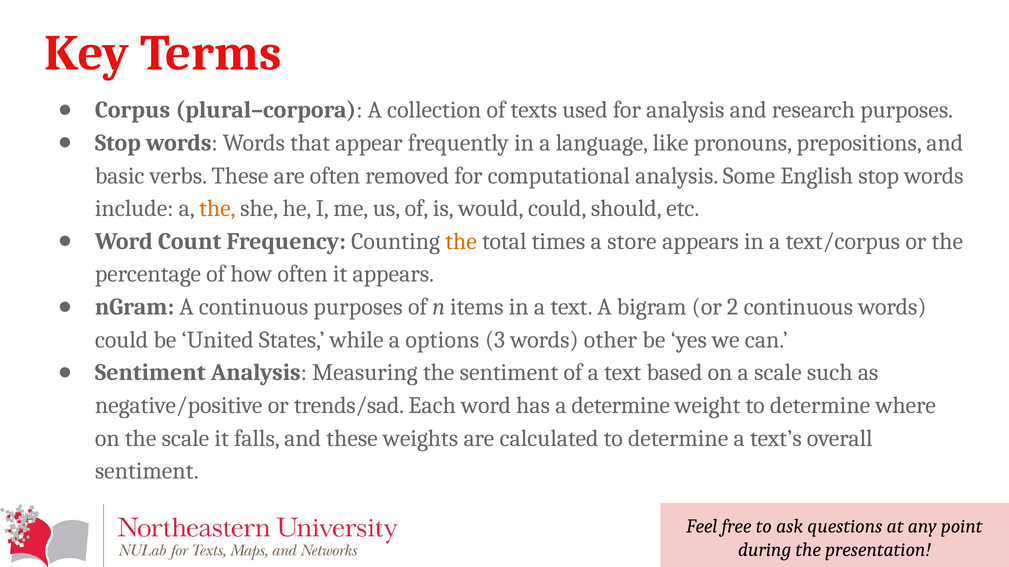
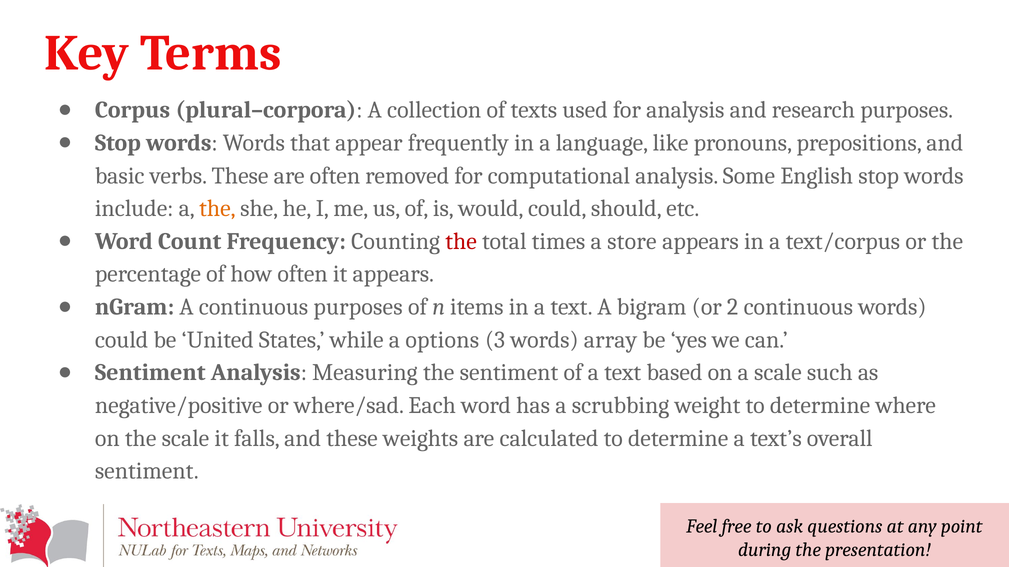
the at (461, 242) colour: orange -> red
other: other -> array
trends/sad: trends/sad -> where/sad
a determine: determine -> scrubbing
